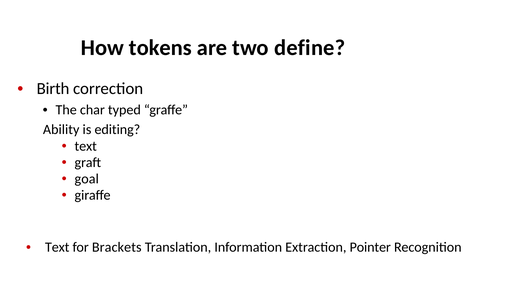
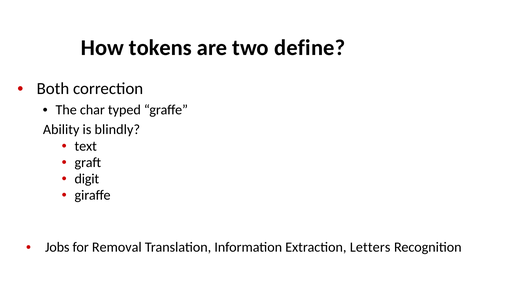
Birth: Birth -> Both
editing: editing -> blindly
goal: goal -> digit
Text at (57, 247): Text -> Jobs
Brackets: Brackets -> Removal
Pointer: Pointer -> Letters
